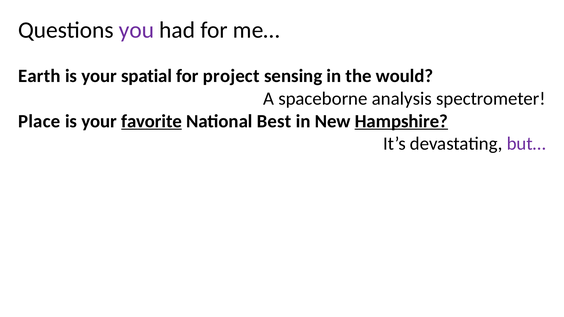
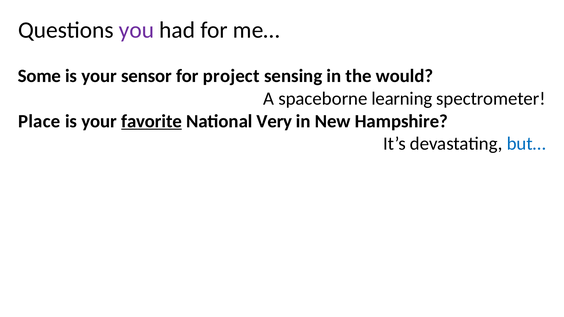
Earth: Earth -> Some
spatial: spatial -> sensor
analysis: analysis -> learning
Best: Best -> Very
Hampshire underline: present -> none
but… colour: purple -> blue
